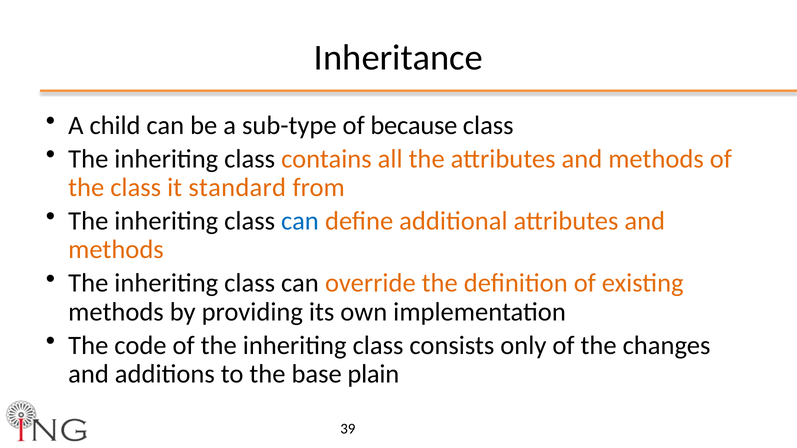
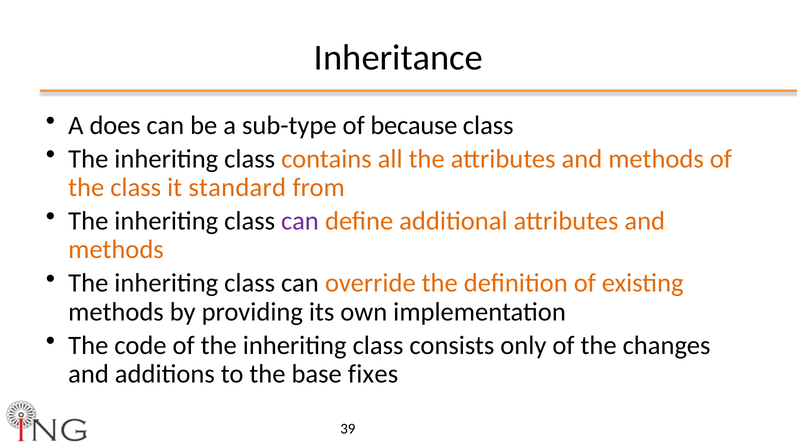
child: child -> does
can at (300, 221) colour: blue -> purple
plain: plain -> fixes
